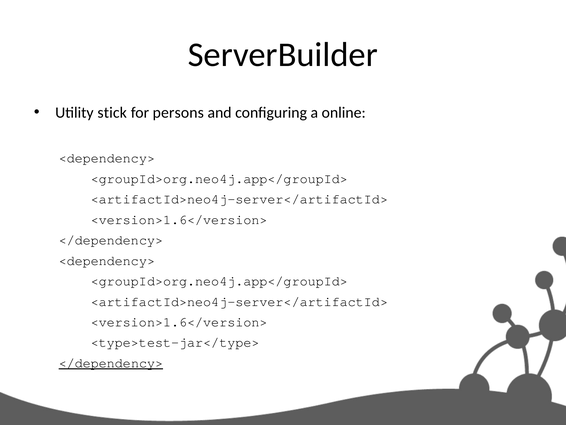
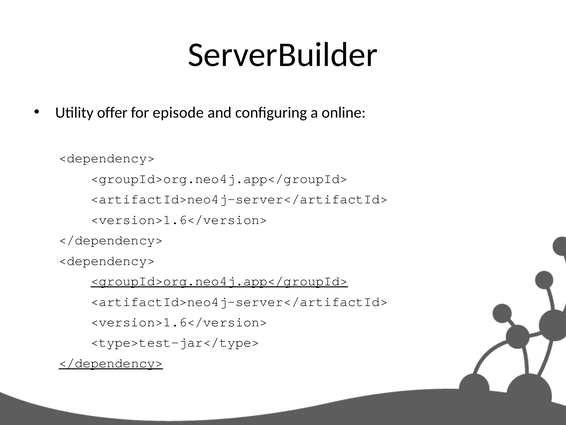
stick: stick -> offer
persons: persons -> episode
<groupId>org.neo4j.app</groupId> at (219, 281) underline: none -> present
